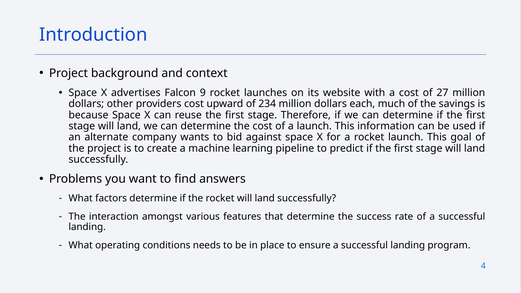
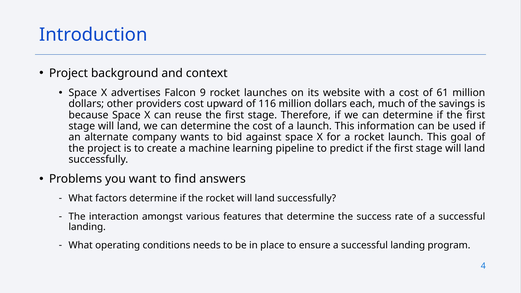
27: 27 -> 61
234: 234 -> 116
